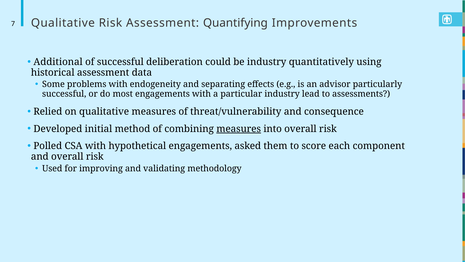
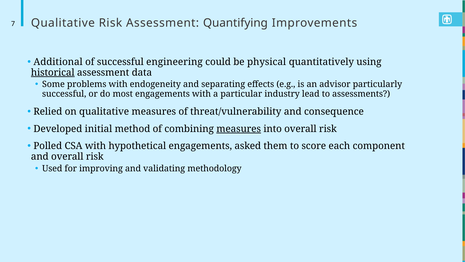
deliberation: deliberation -> engineering
be industry: industry -> physical
historical underline: none -> present
